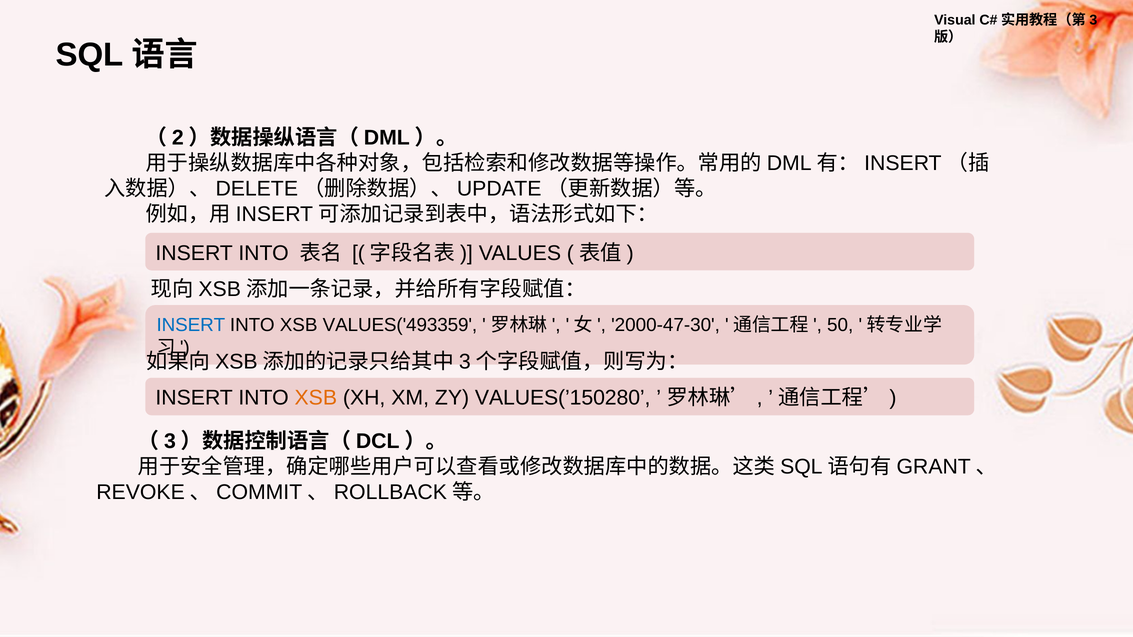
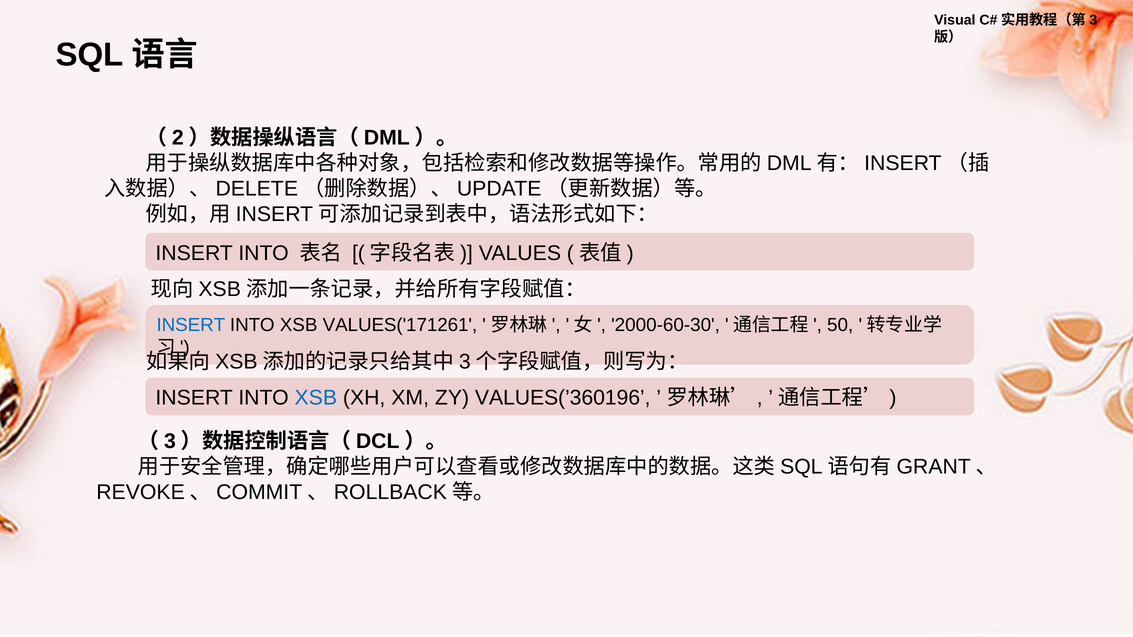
VALUES('493359: VALUES('493359 -> VALUES('171261
2000-47-30: 2000-47-30 -> 2000-60-30
XSB at (316, 398) colour: orange -> blue
VALUES(’150280: VALUES(’150280 -> VALUES(’360196
